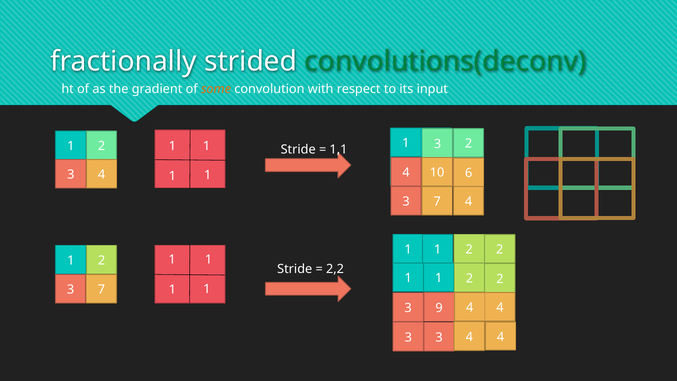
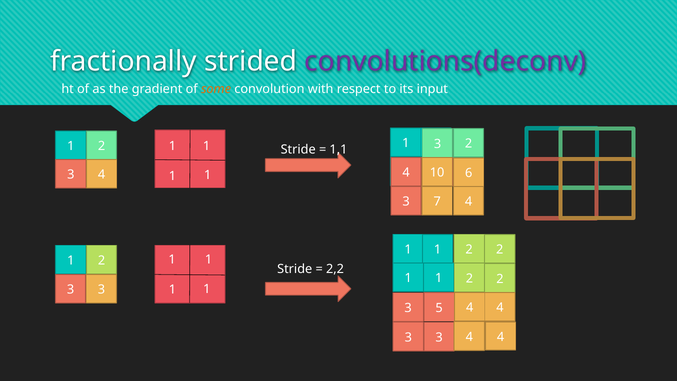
convolutions(deconv colour: green -> purple
7 at (101, 289): 7 -> 3
9: 9 -> 5
